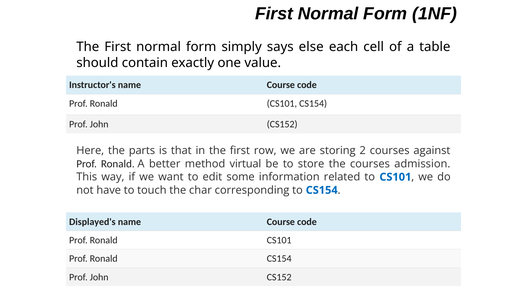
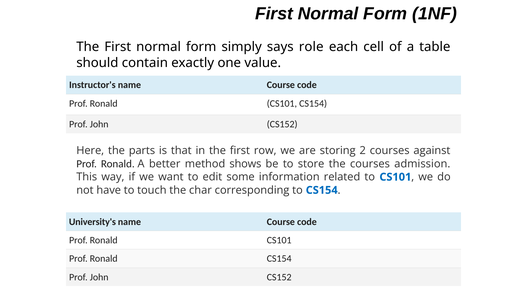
else: else -> role
virtual: virtual -> shows
Displayed's: Displayed's -> University's
